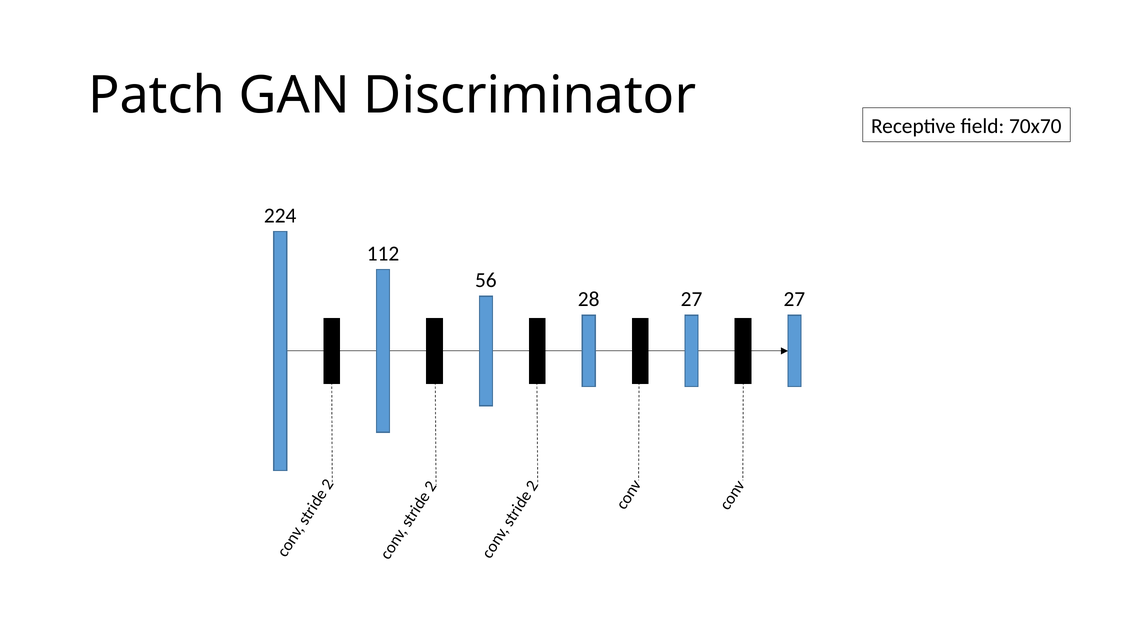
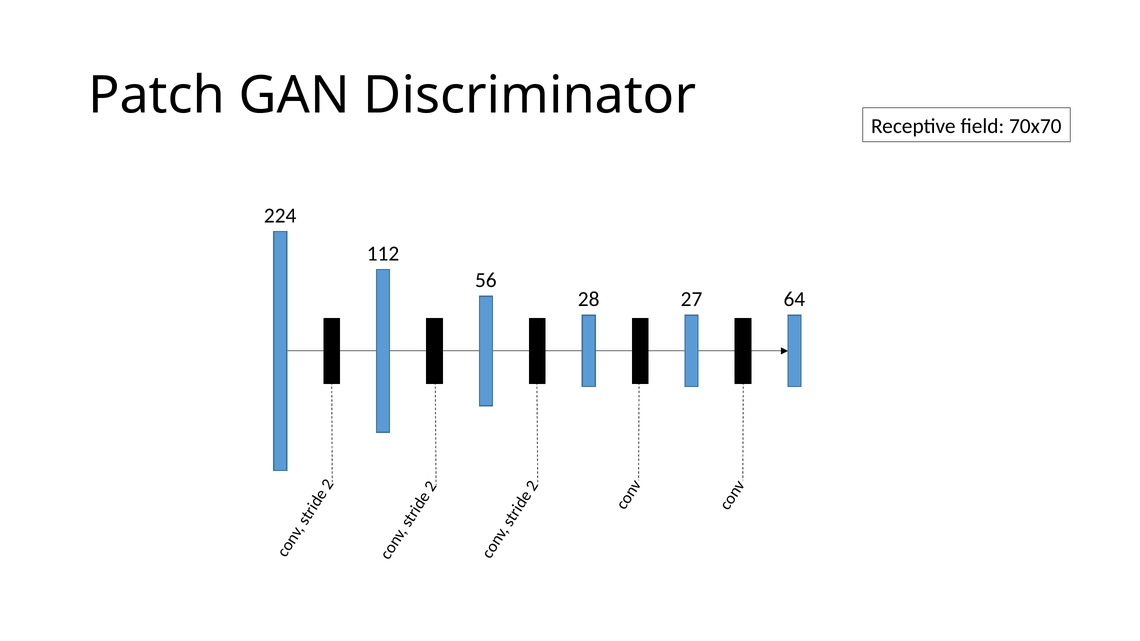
27 27: 27 -> 64
